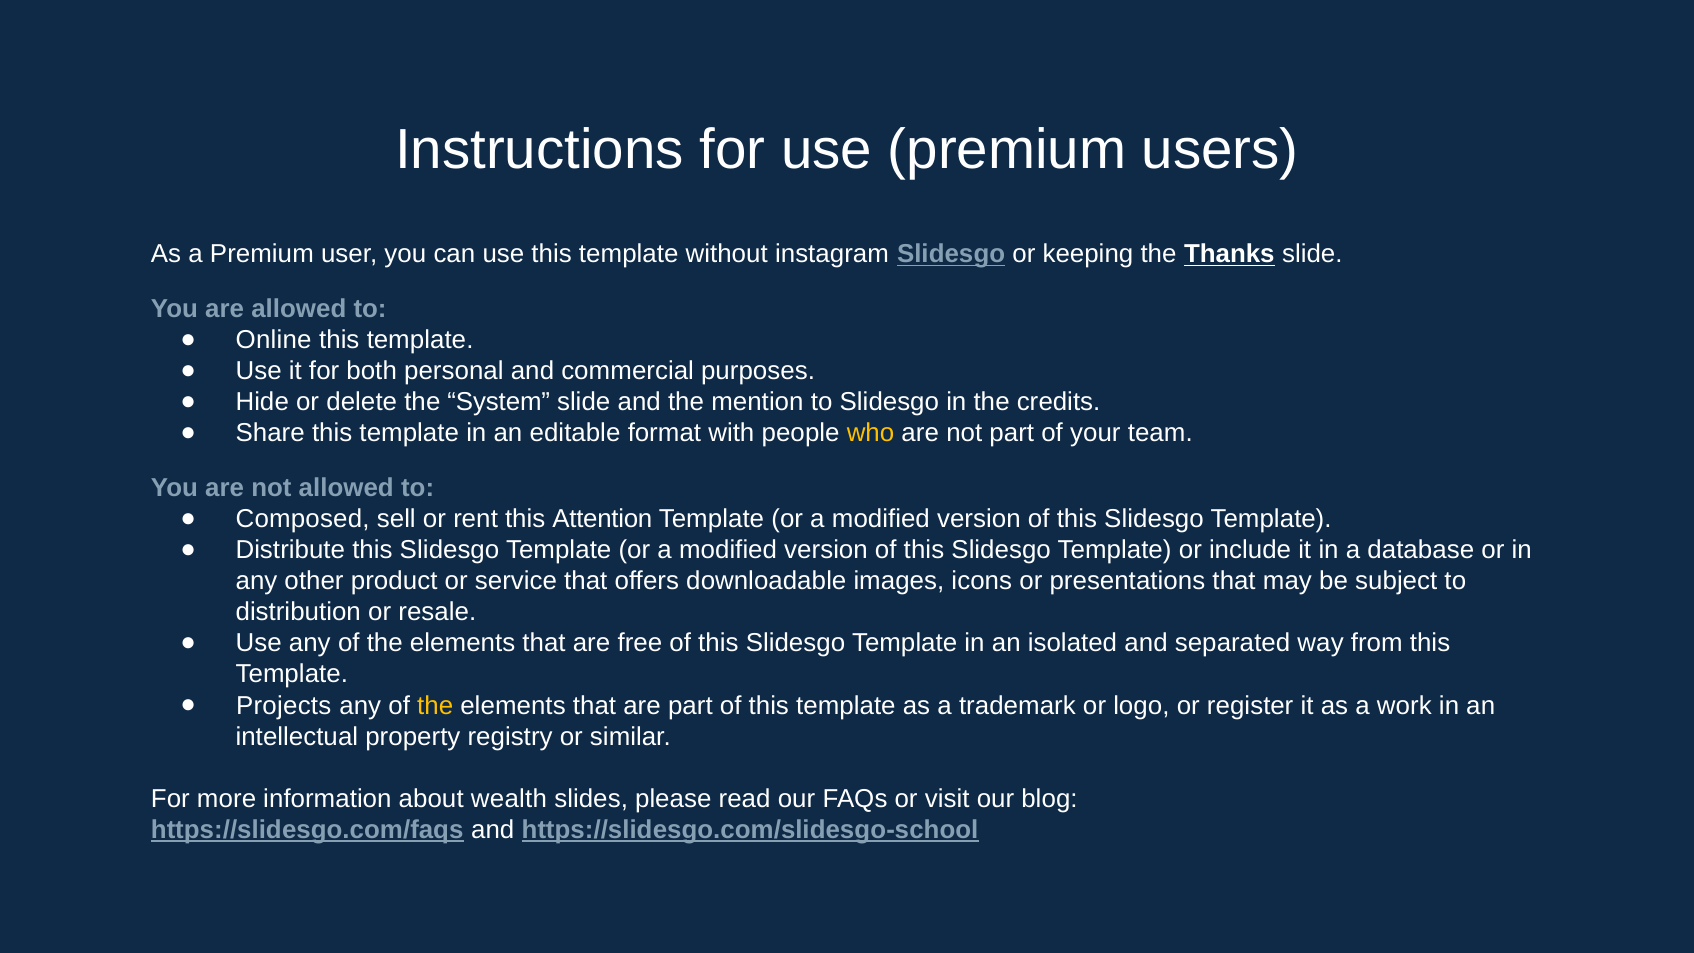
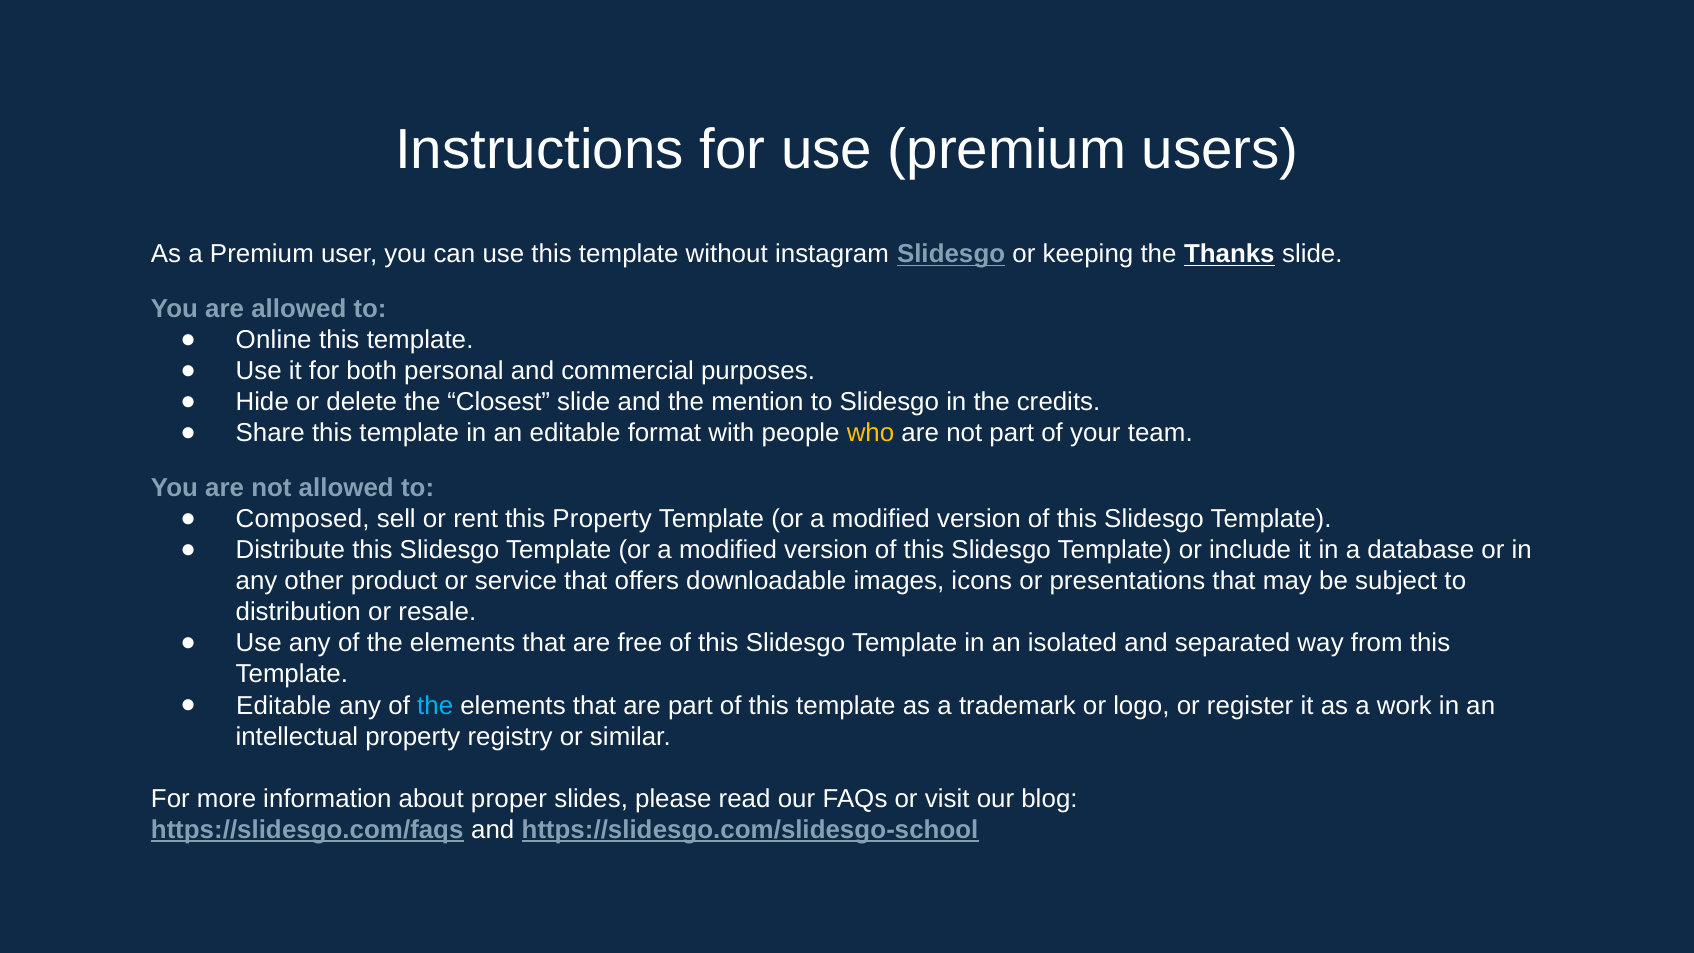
System: System -> Closest
this Attention: Attention -> Property
Projects at (284, 705): Projects -> Editable
the at (435, 705) colour: yellow -> light blue
wealth: wealth -> proper
